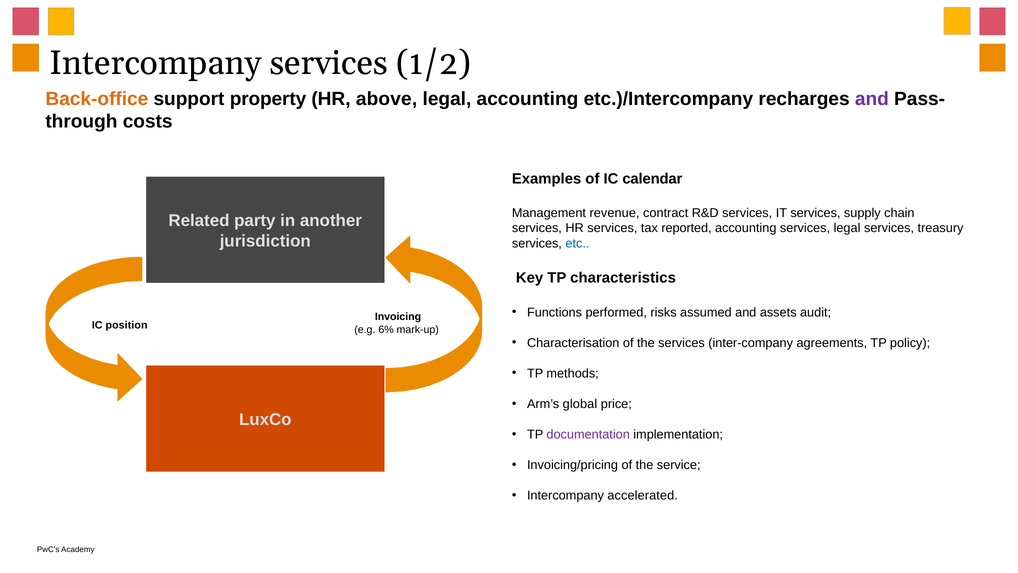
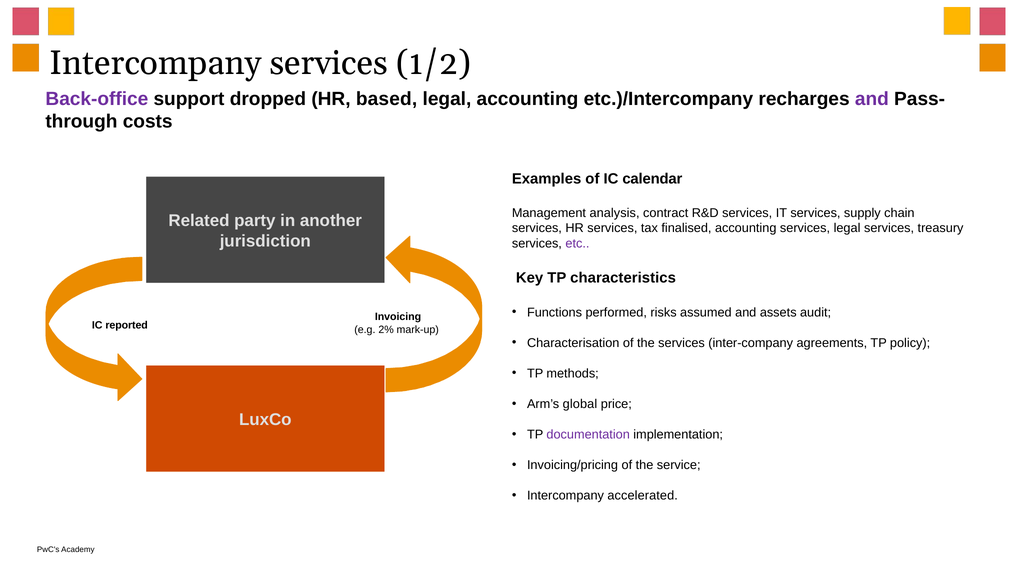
Back-office colour: orange -> purple
property: property -> dropped
above: above -> based
revenue: revenue -> analysis
reported: reported -> finalised
etc colour: blue -> purple
position: position -> reported
6%: 6% -> 2%
